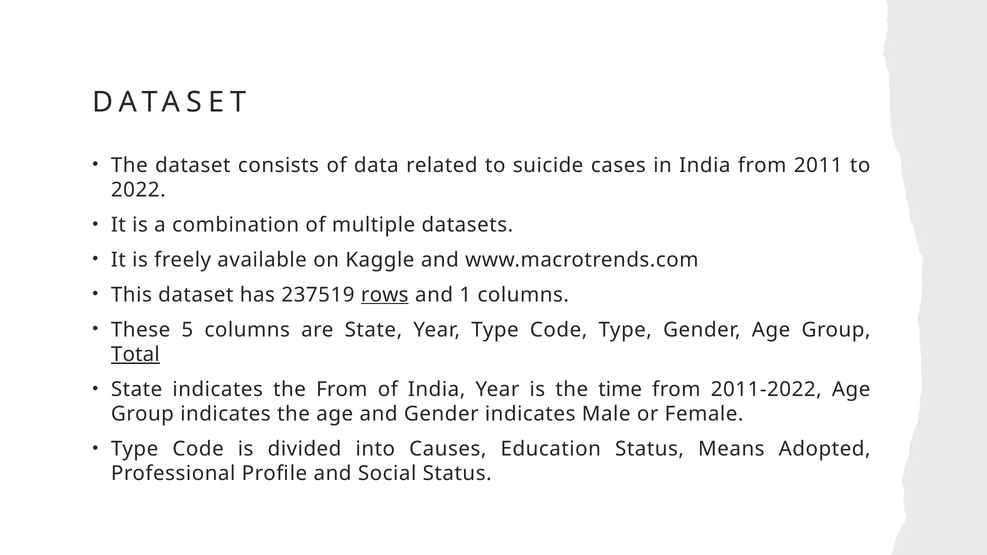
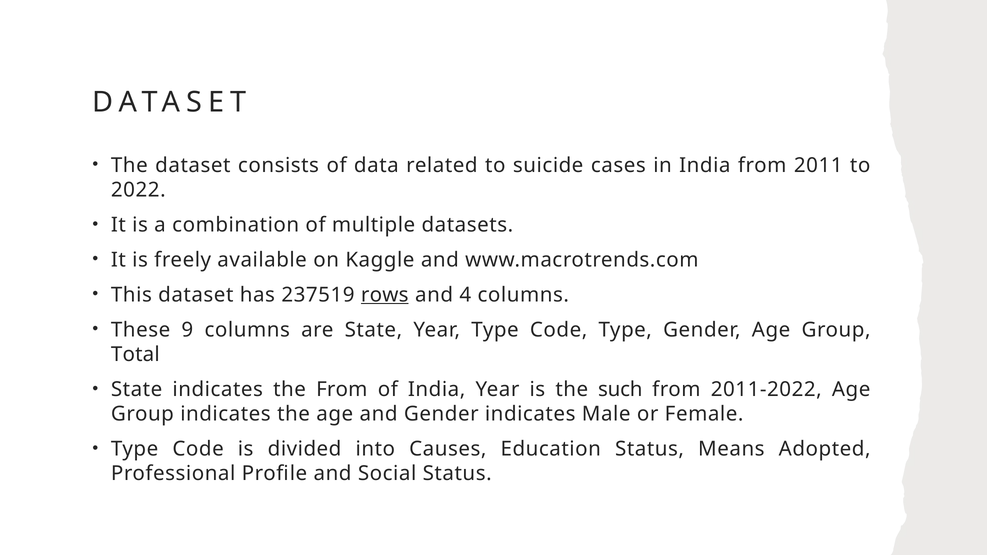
1: 1 -> 4
5: 5 -> 9
Total underline: present -> none
time: time -> such
